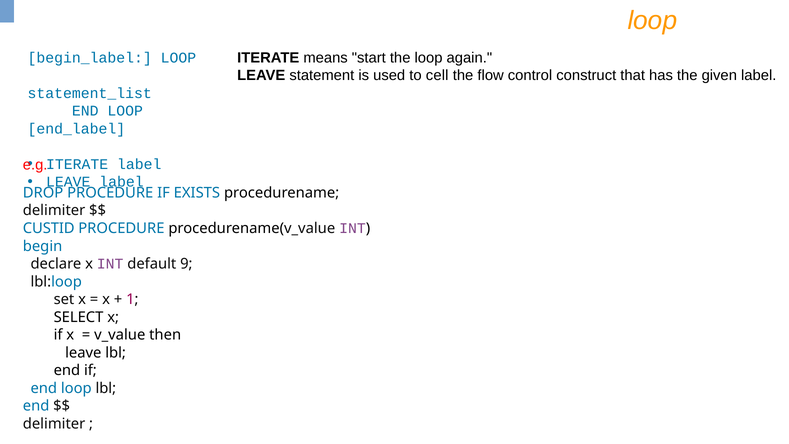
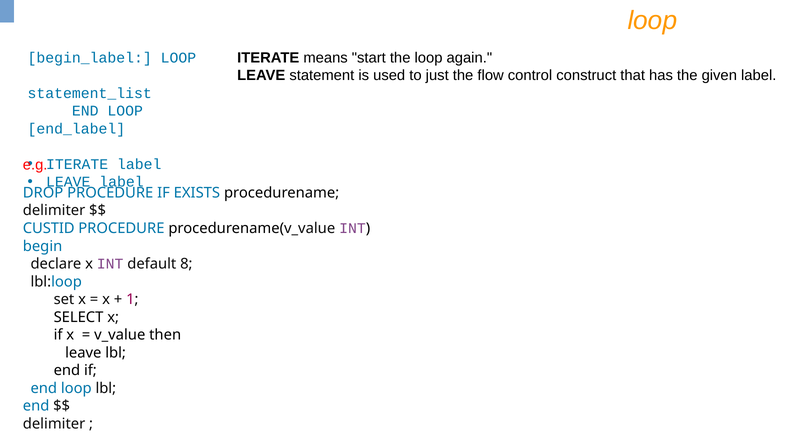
cell: cell -> just
9: 9 -> 8
